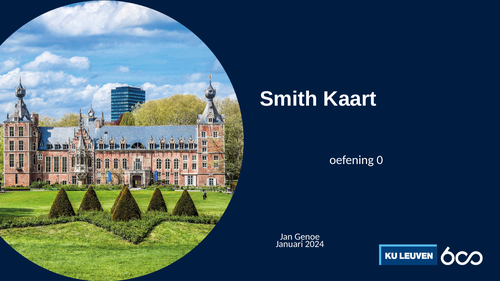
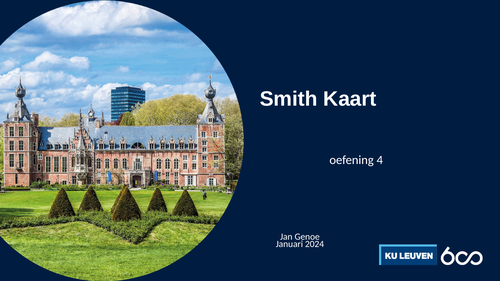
0: 0 -> 4
